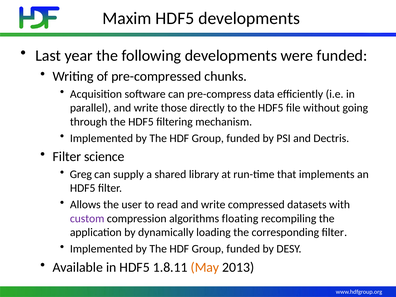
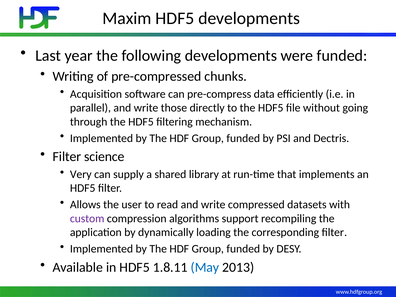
Greg: Greg -> Very
floating: floating -> support
May colour: orange -> blue
